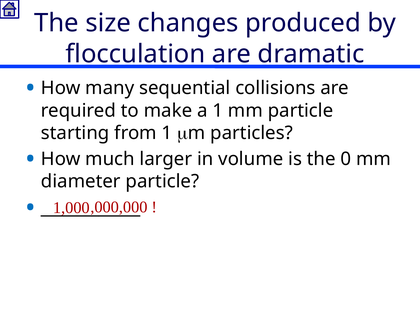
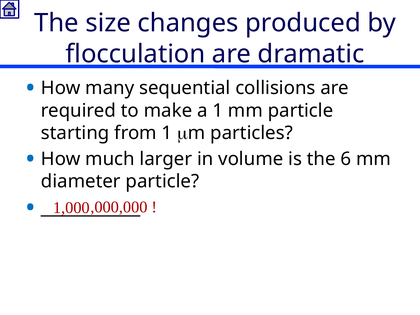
0: 0 -> 6
